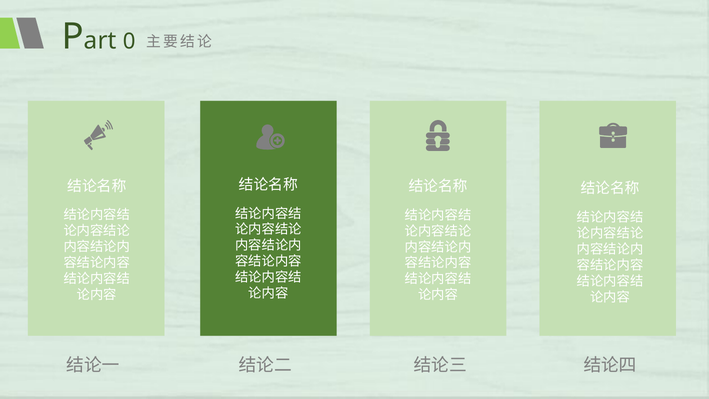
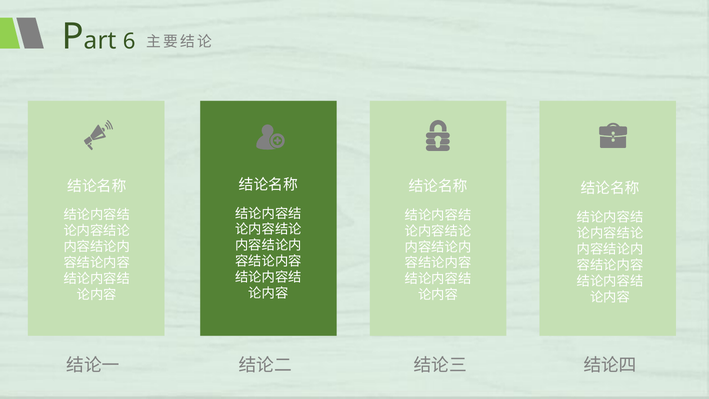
0: 0 -> 6
